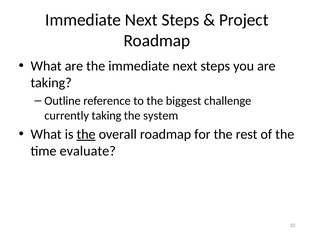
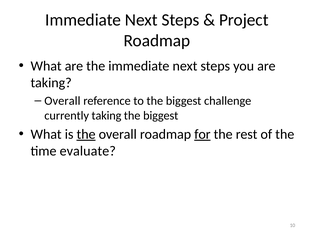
Outline at (63, 101): Outline -> Overall
system at (161, 115): system -> biggest
for underline: none -> present
